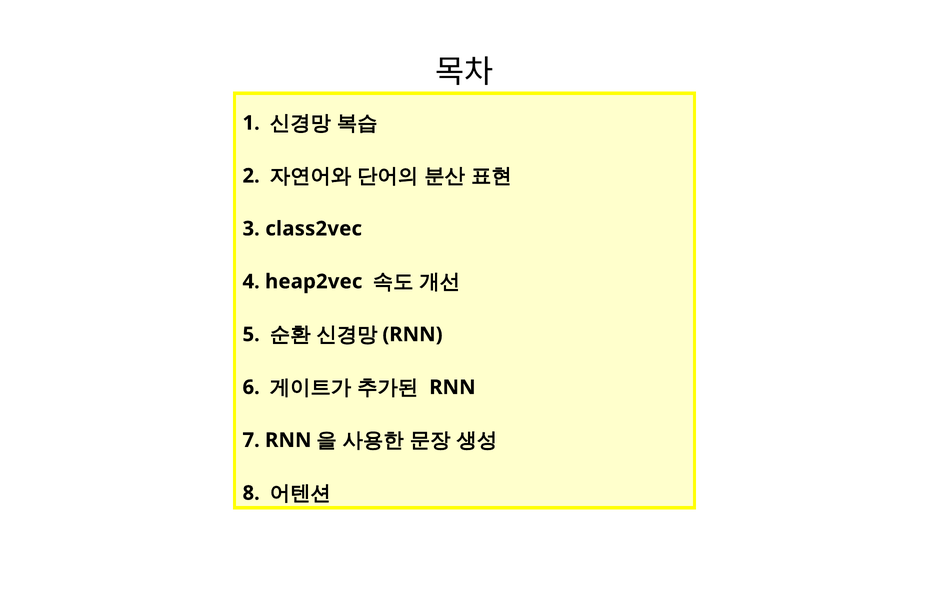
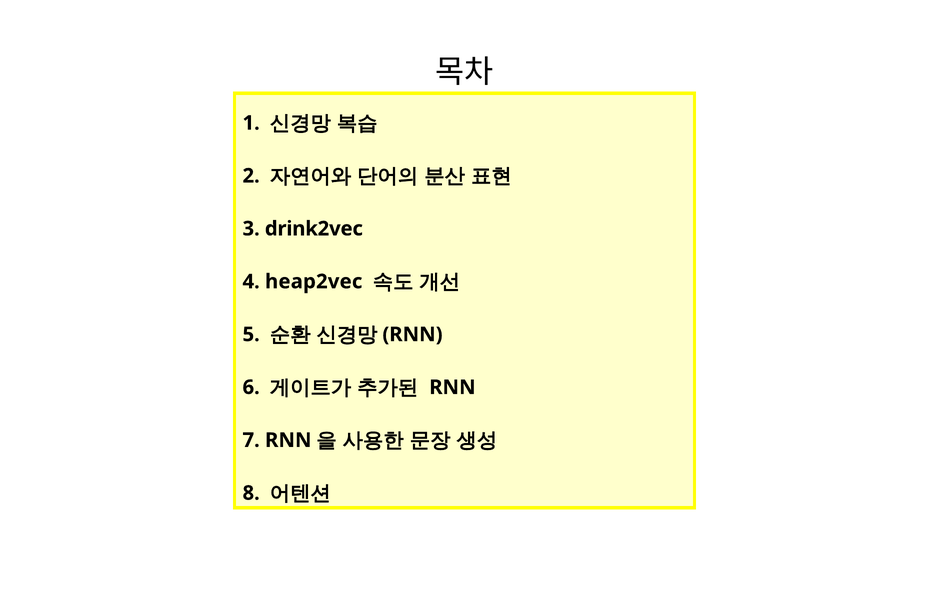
class2vec: class2vec -> drink2vec
